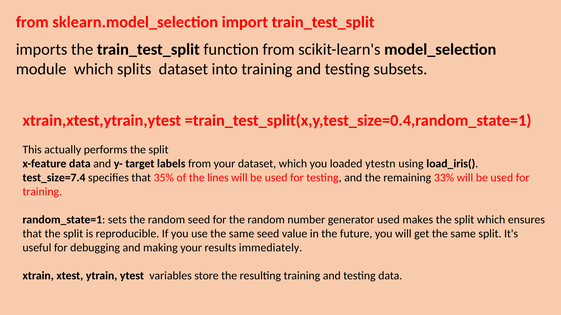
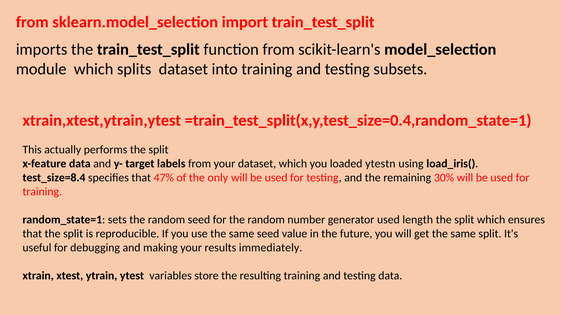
test_size=7.4: test_size=7.4 -> test_size=8.4
35%: 35% -> 47%
lines: lines -> only
33%: 33% -> 30%
makes: makes -> length
